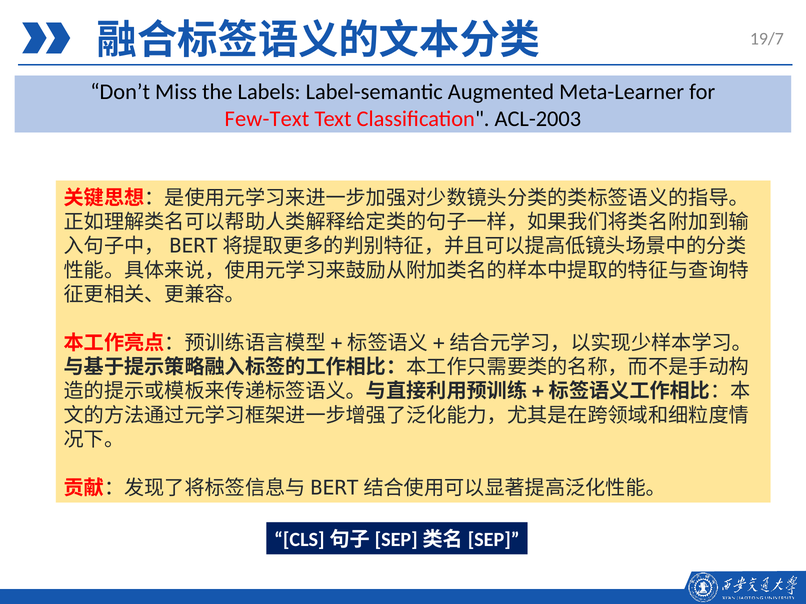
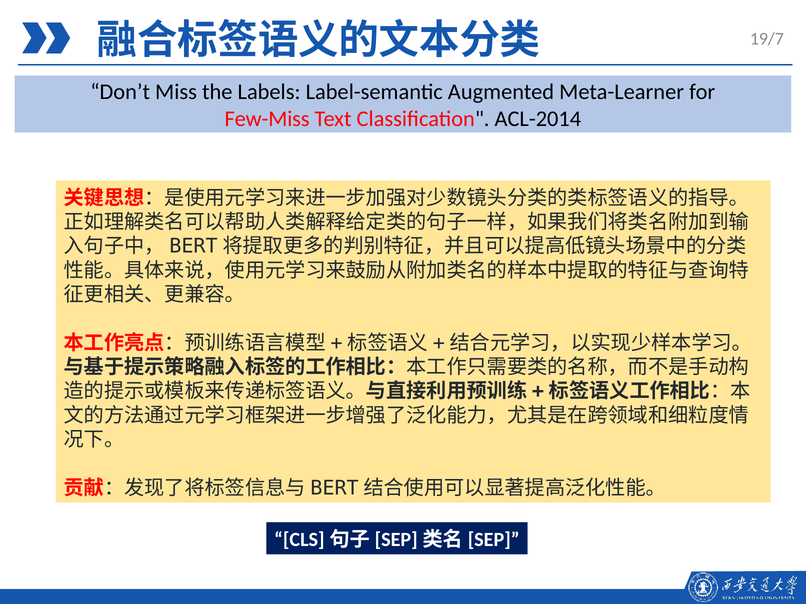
Few-Text: Few-Text -> Few-Miss
ACL-2003: ACL-2003 -> ACL-2014
